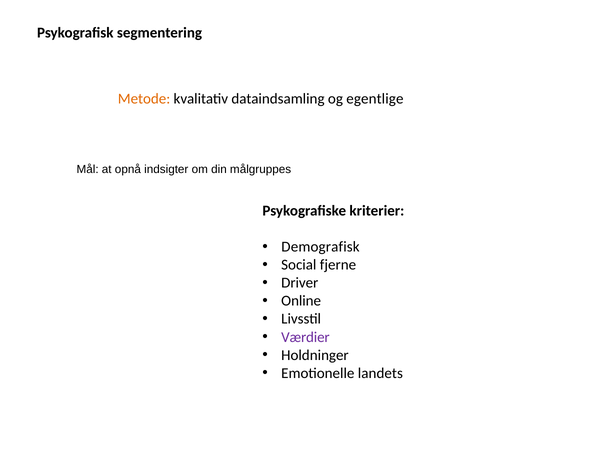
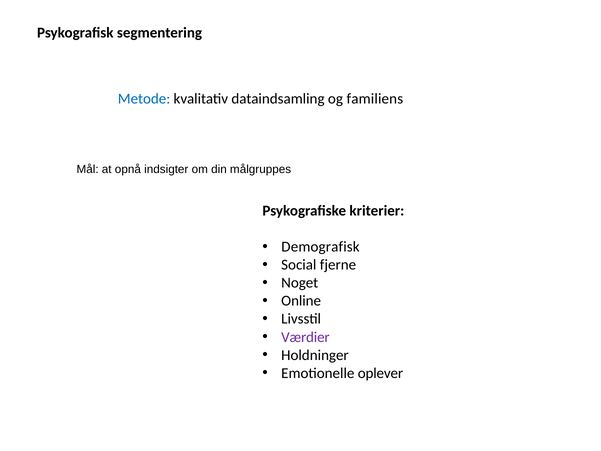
Metode colour: orange -> blue
egentlige: egentlige -> familiens
Driver: Driver -> Noget
landets: landets -> oplever
